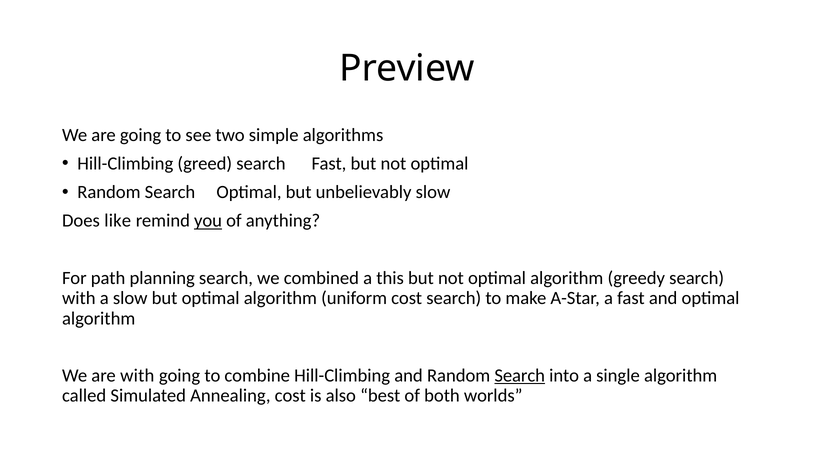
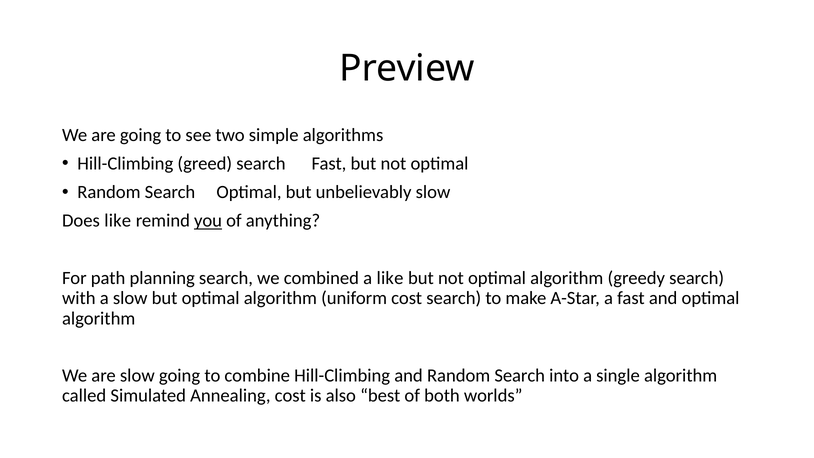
a this: this -> like
are with: with -> slow
Search at (520, 375) underline: present -> none
